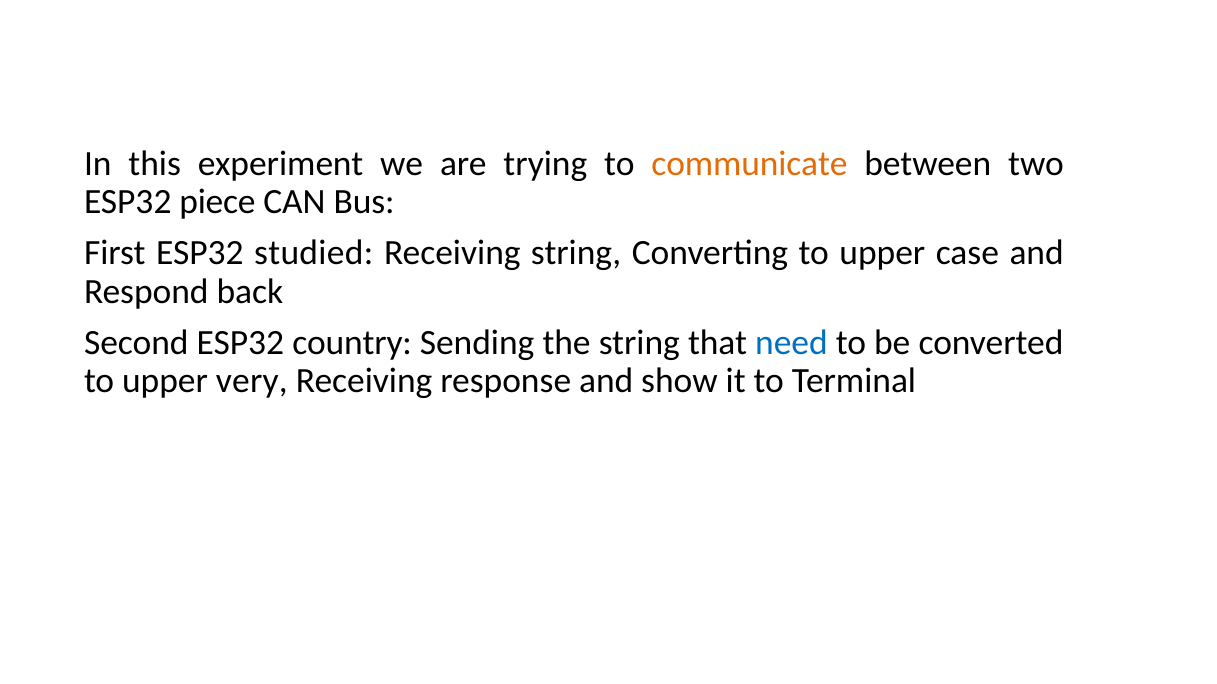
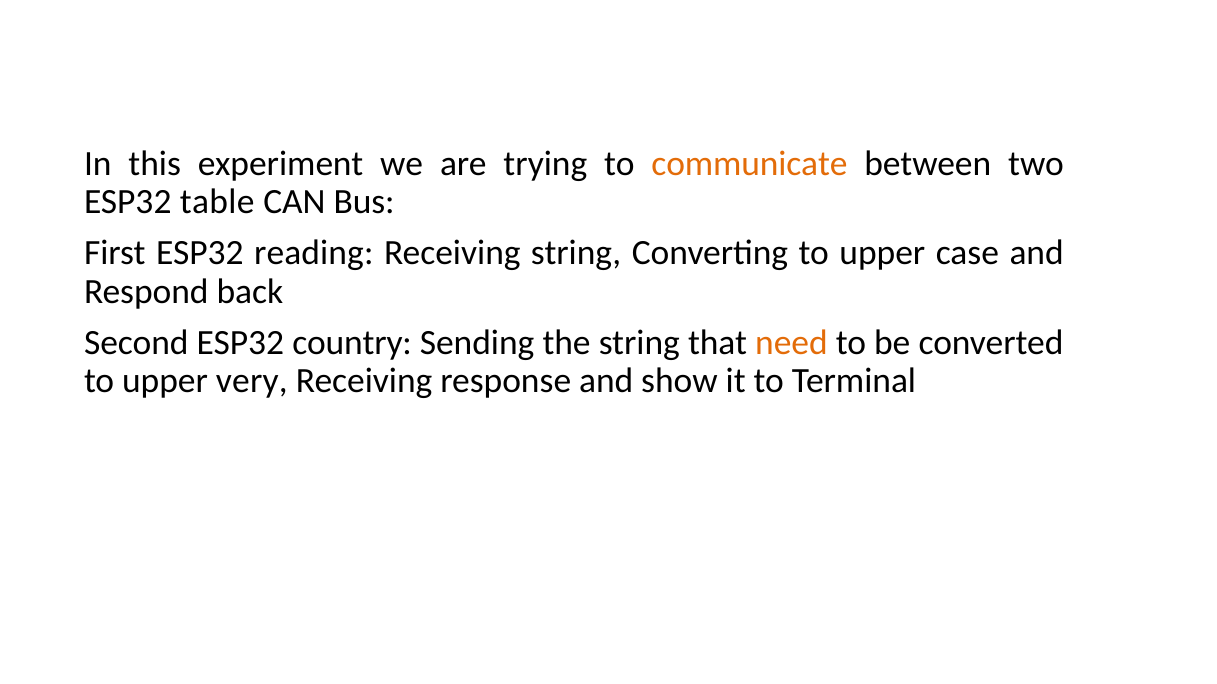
piece: piece -> table
studied: studied -> reading
need colour: blue -> orange
